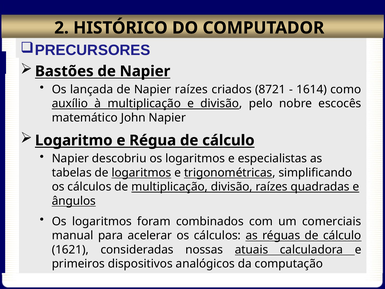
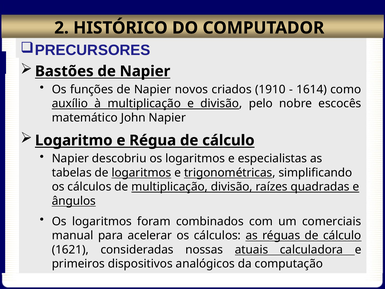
lançada: lançada -> funções
Napier raízes: raízes -> novos
8721: 8721 -> 1910
